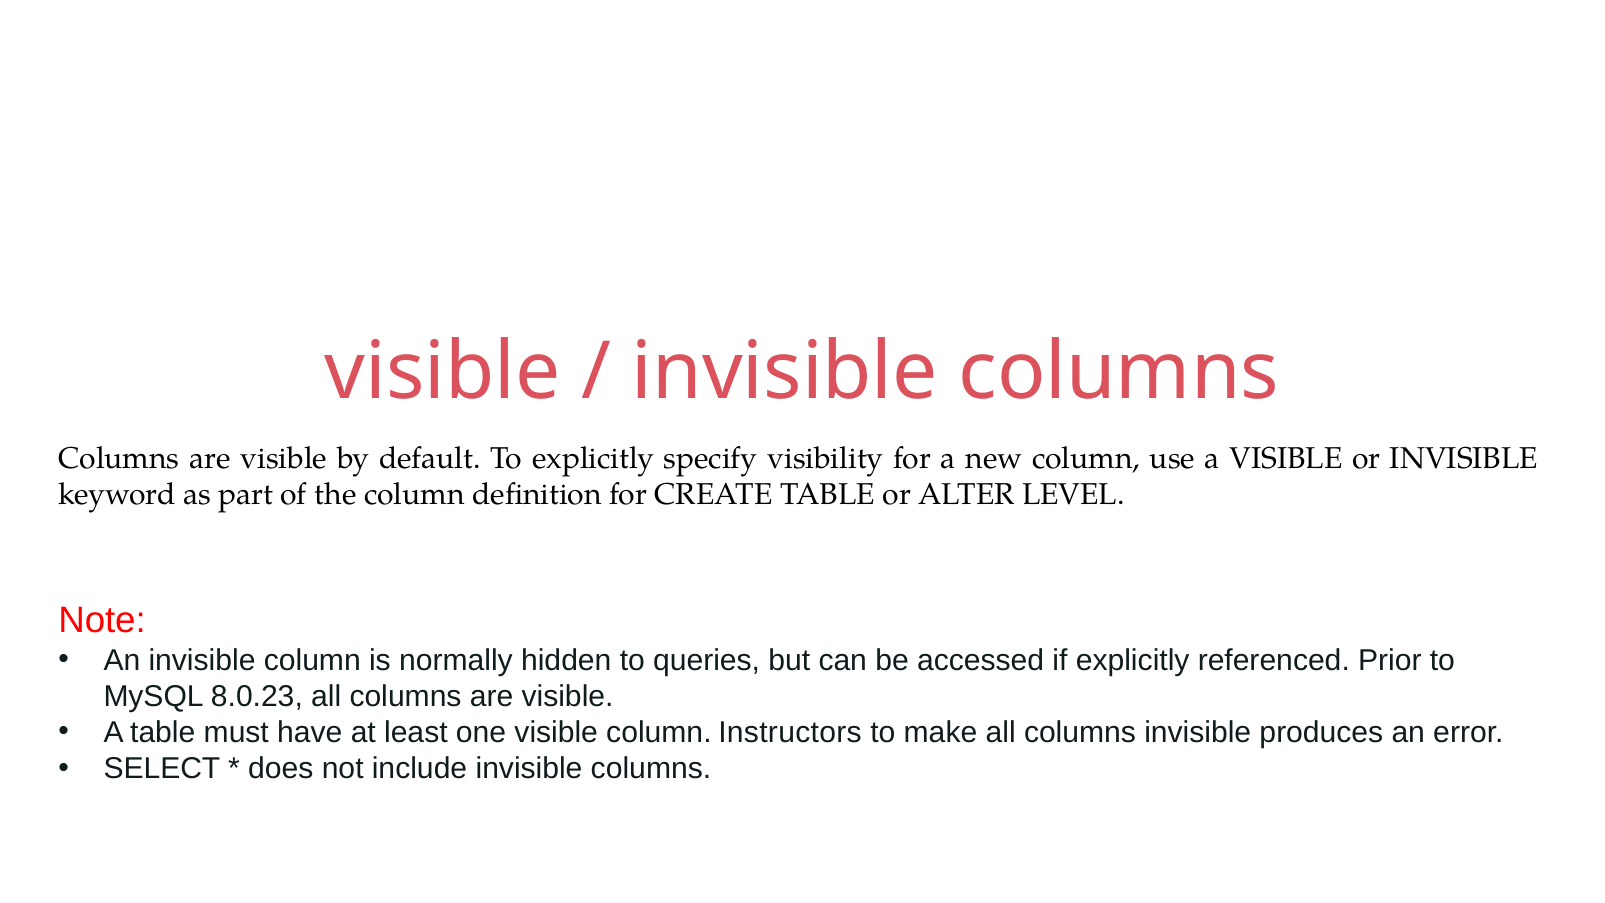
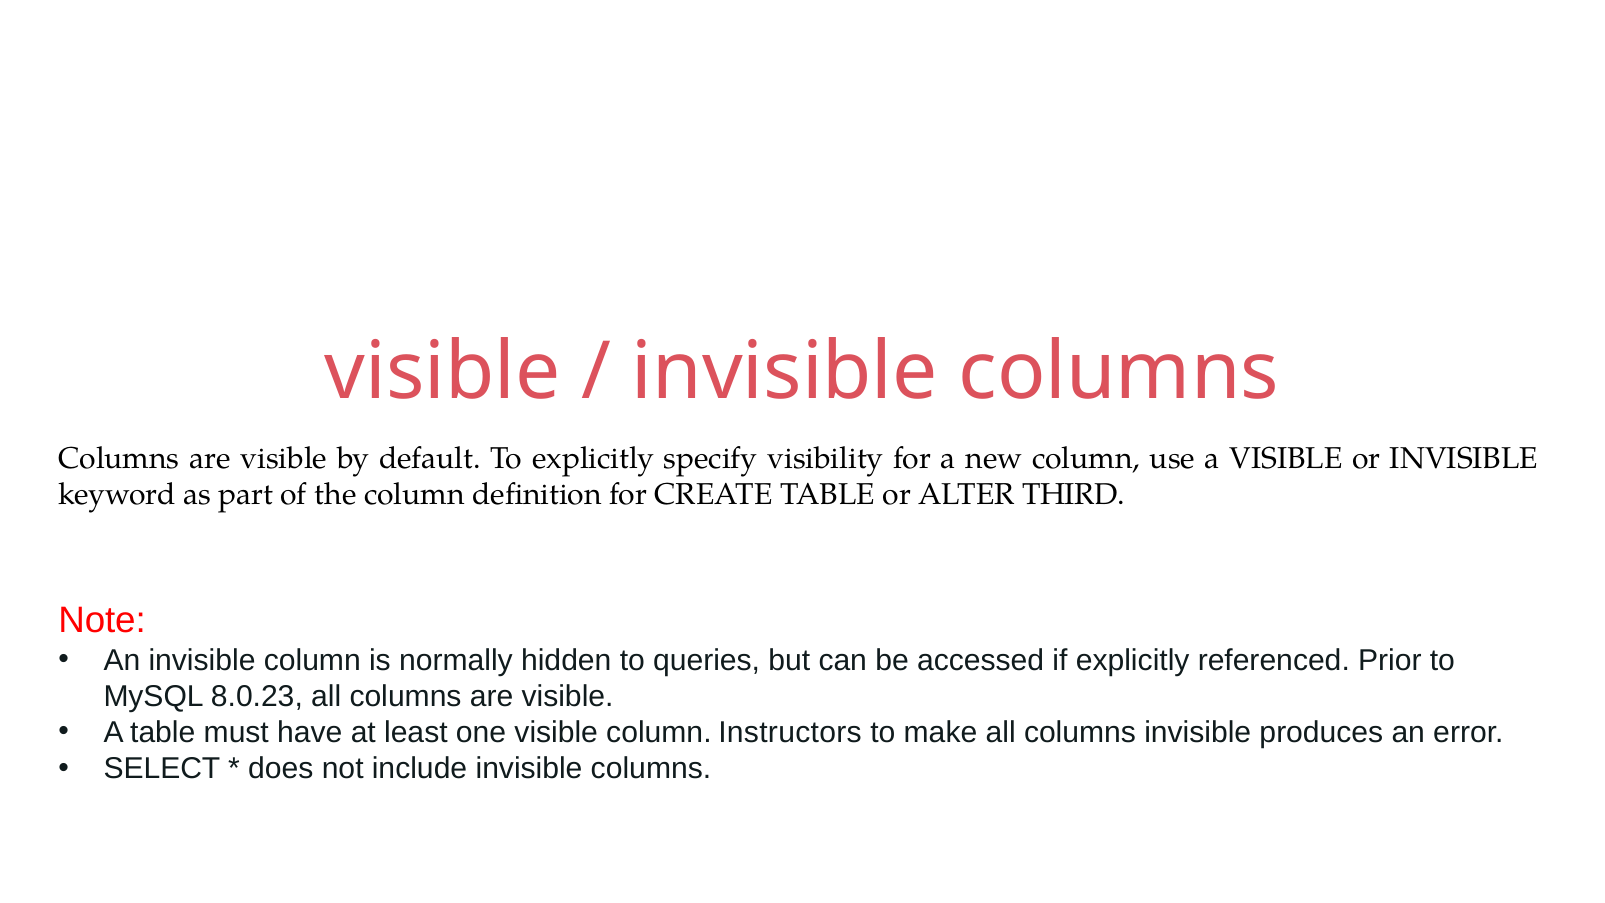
LEVEL: LEVEL -> THIRD
